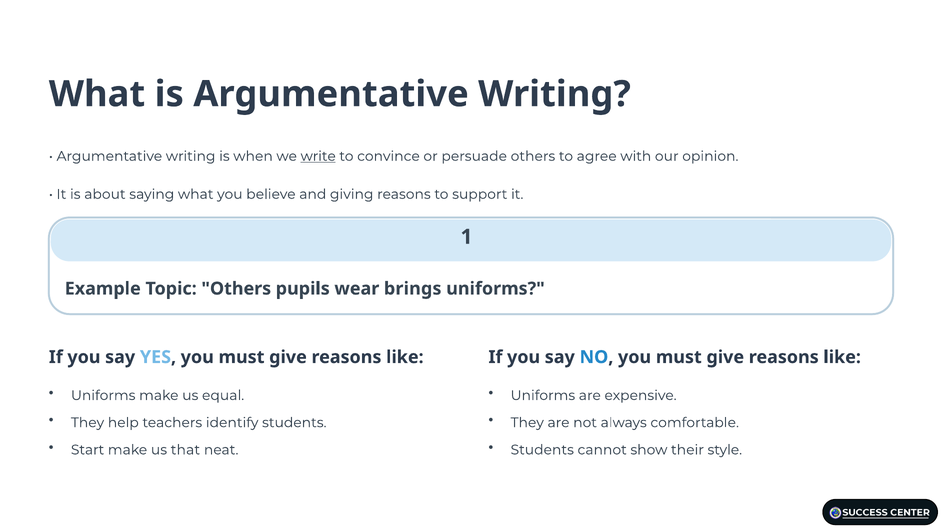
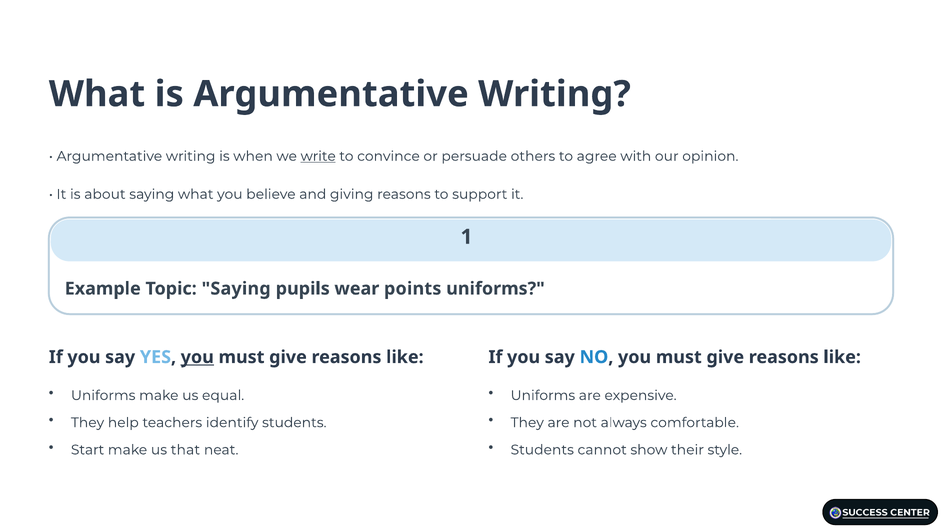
Topic Others: Others -> Saying
brings: brings -> points
you at (197, 357) underline: none -> present
